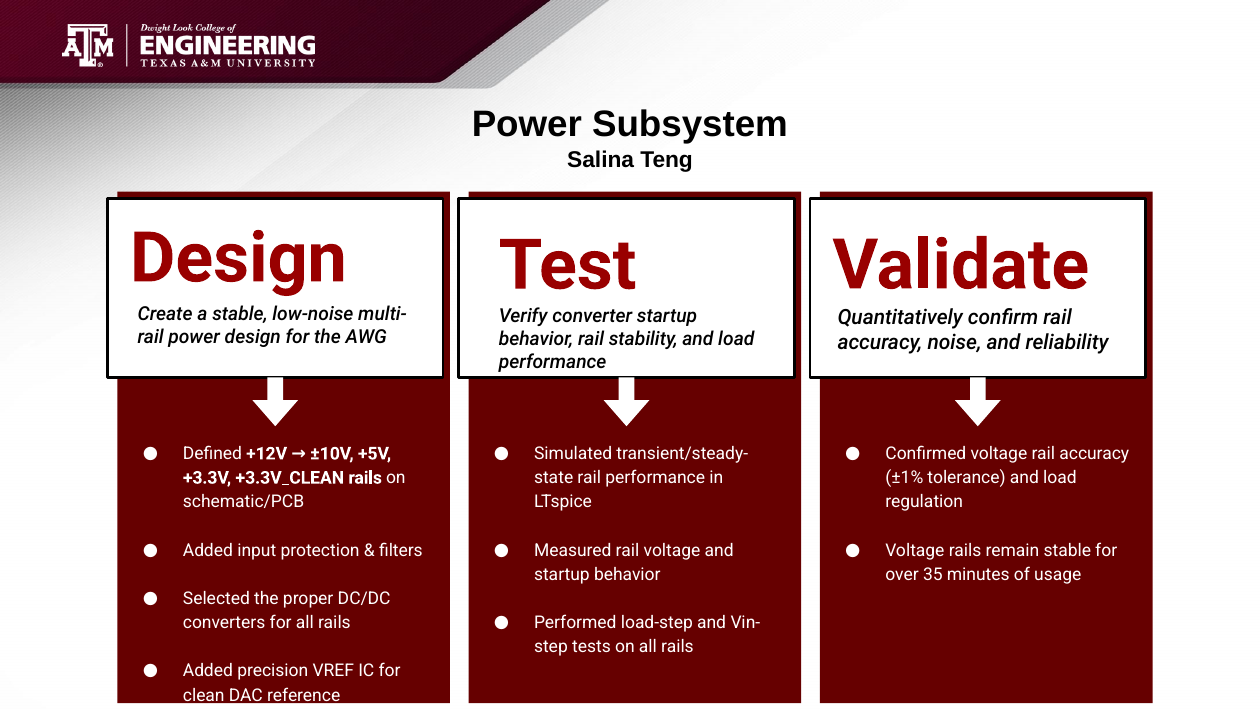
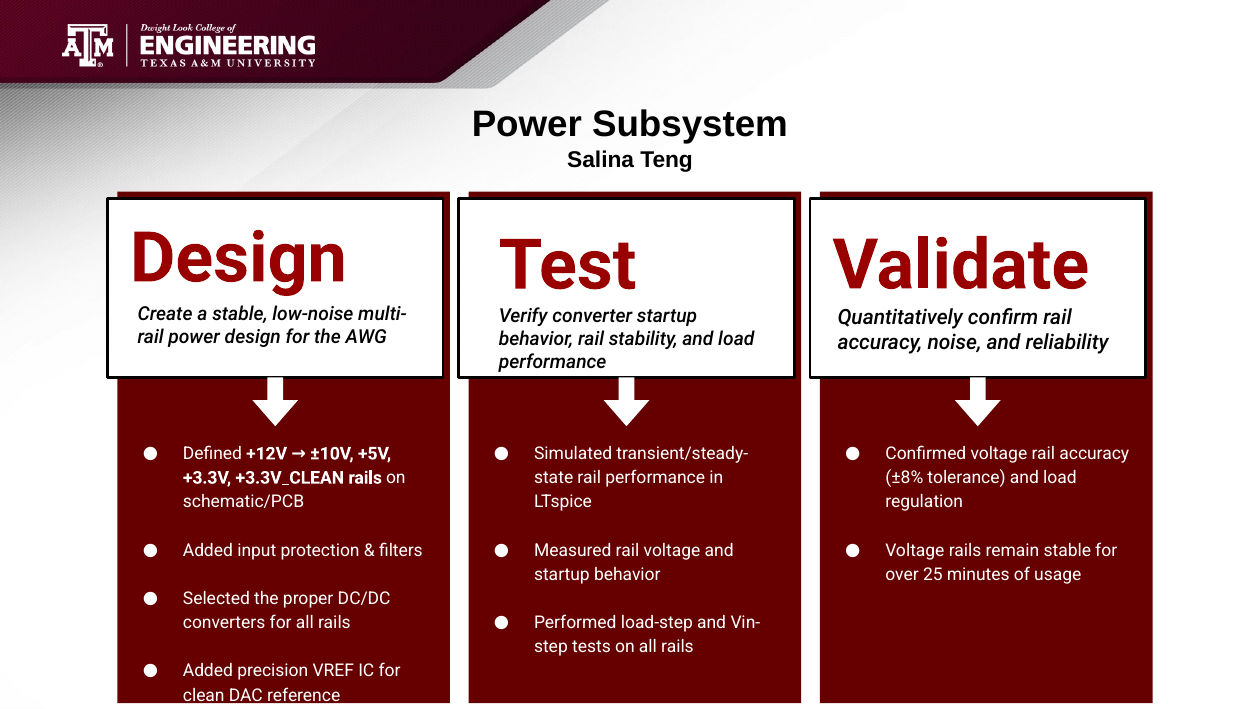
±1%: ±1% -> ±8%
35: 35 -> 25
